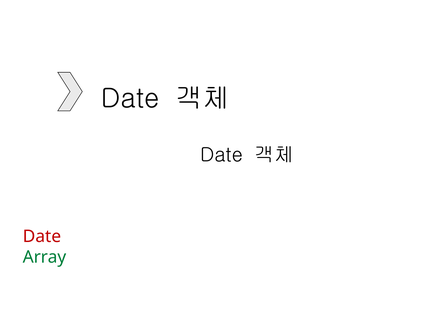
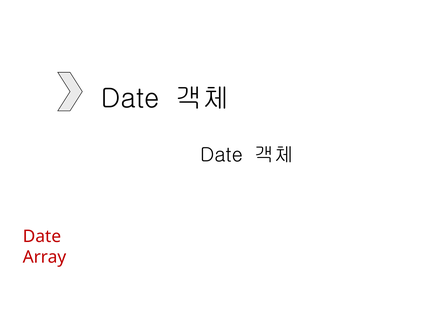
Array colour: green -> red
